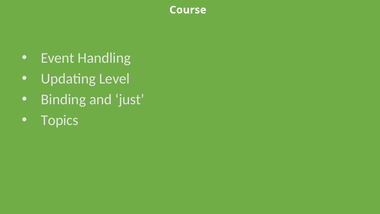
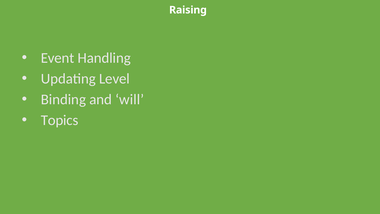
Course: Course -> Raising
just: just -> will
